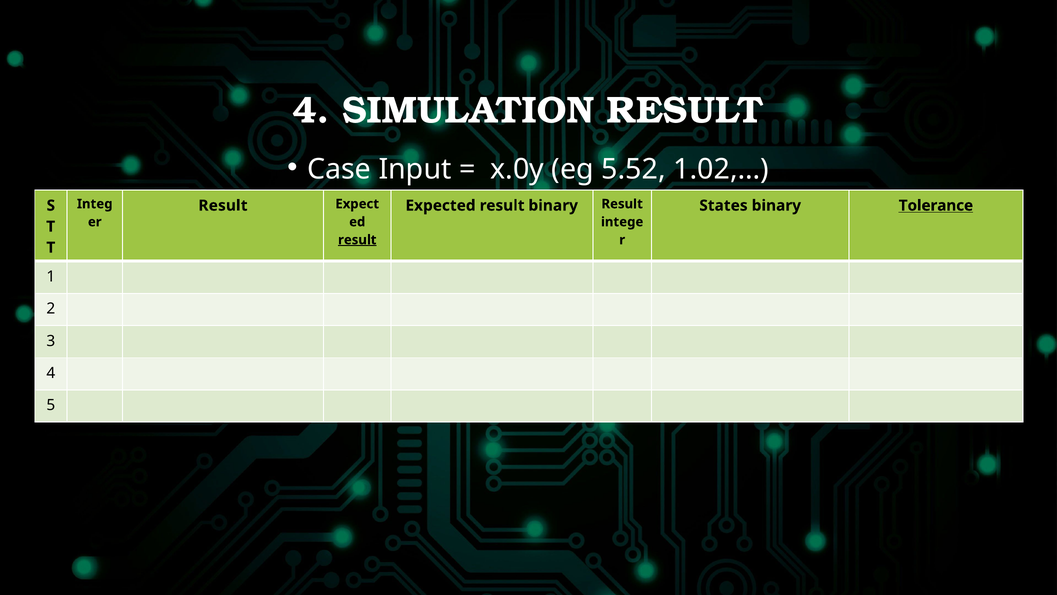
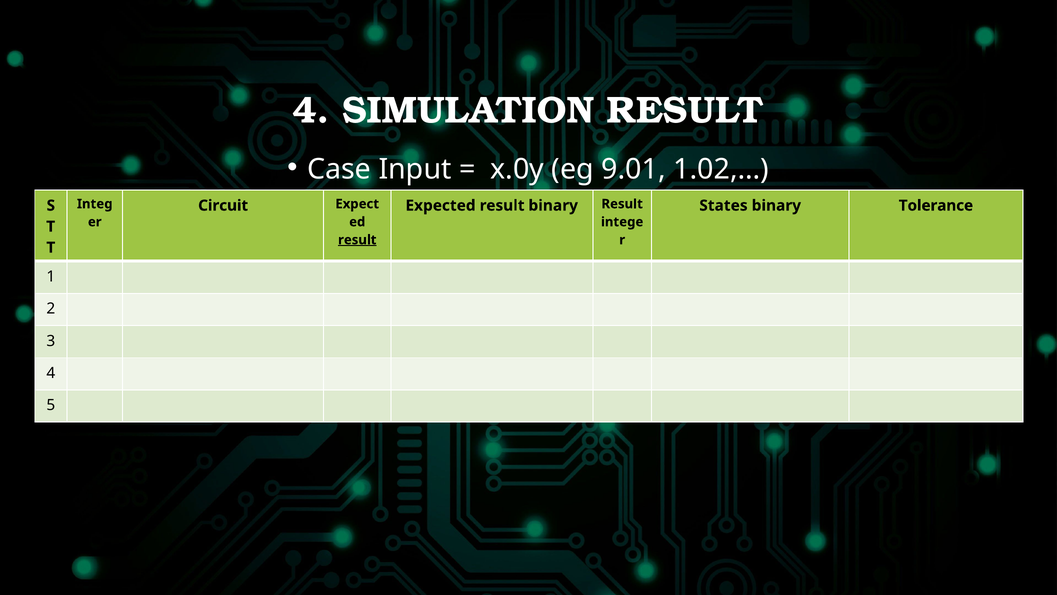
5.52: 5.52 -> 9.01
Result at (223, 205): Result -> Circuit
Tolerance underline: present -> none
